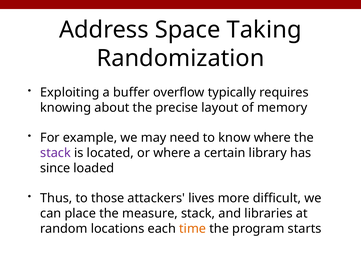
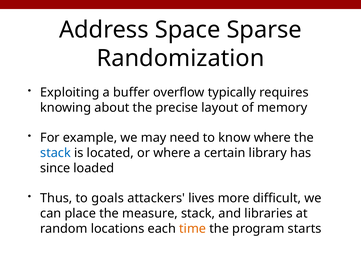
Taking: Taking -> Sparse
stack at (56, 153) colour: purple -> blue
those: those -> goals
